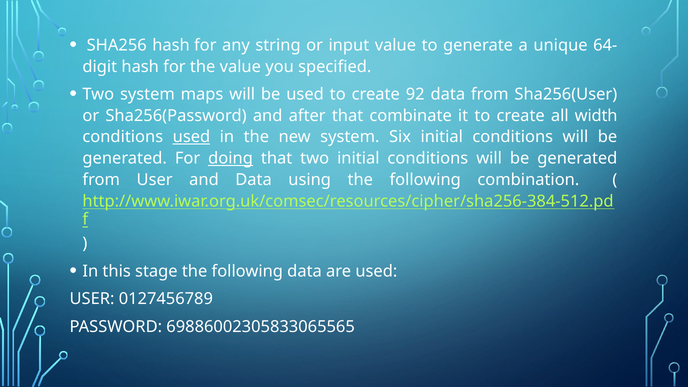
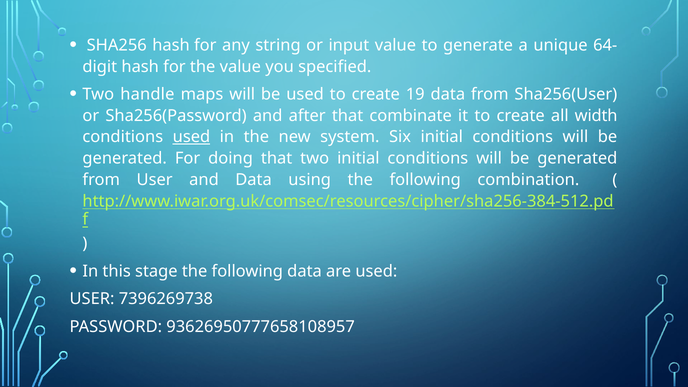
Two system: system -> handle
92: 92 -> 19
doing underline: present -> none
0127456789: 0127456789 -> 7396269738
69886002305833065565: 69886002305833065565 -> 93626950777658108957
